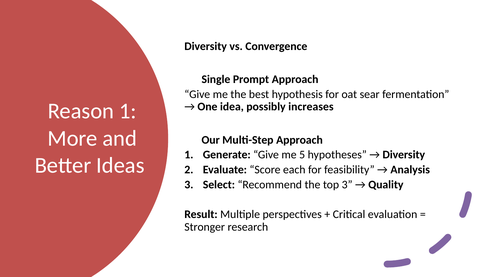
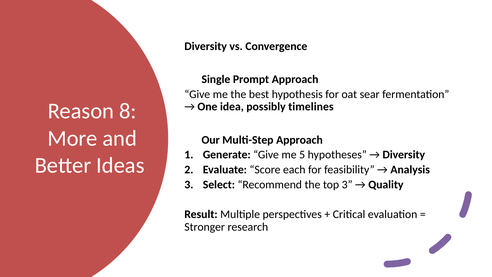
Reason 1: 1 -> 8
increases: increases -> timelines
